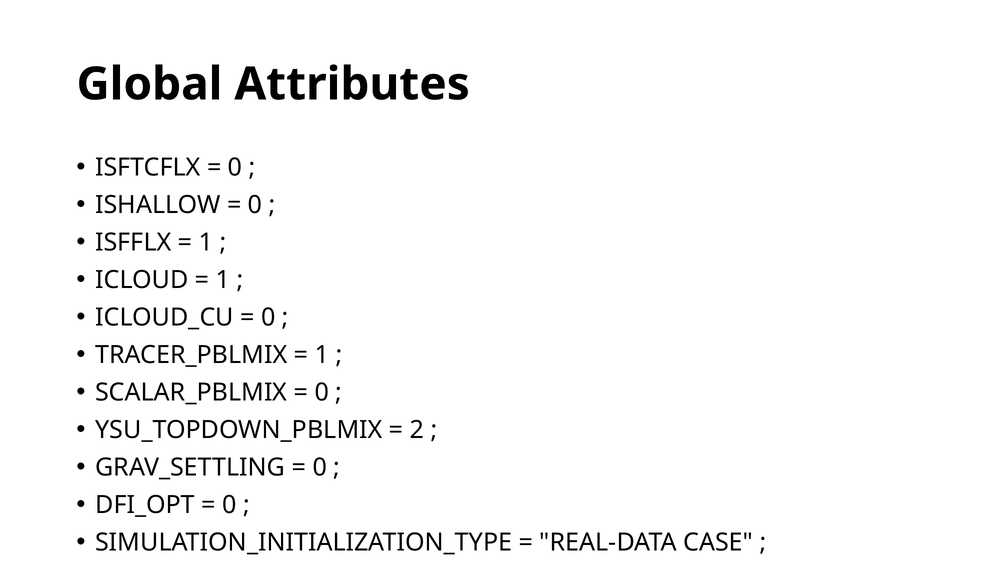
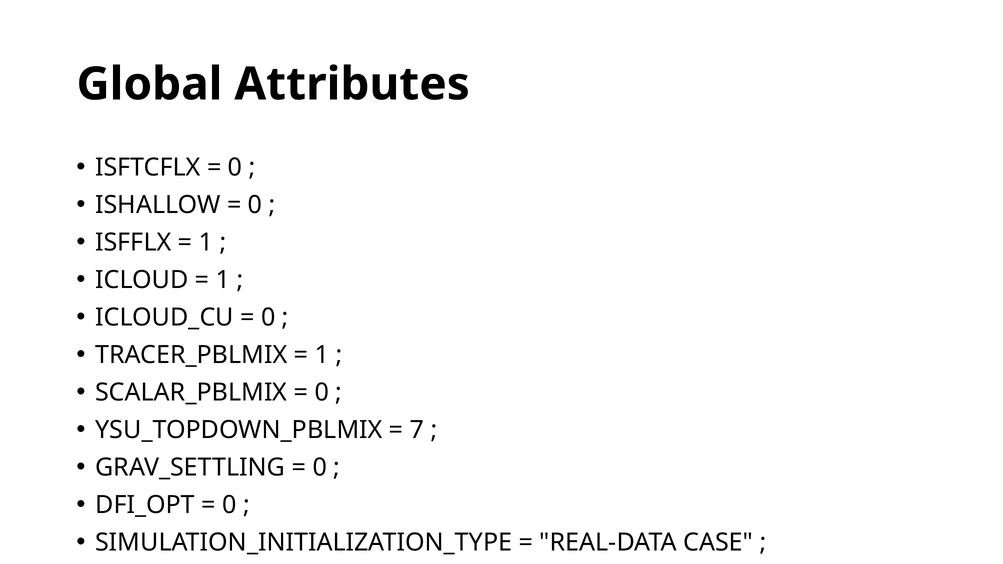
2: 2 -> 7
